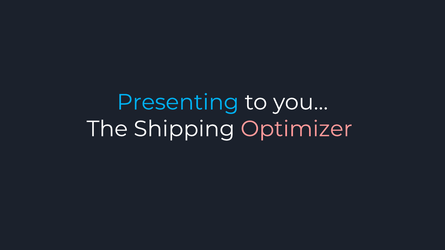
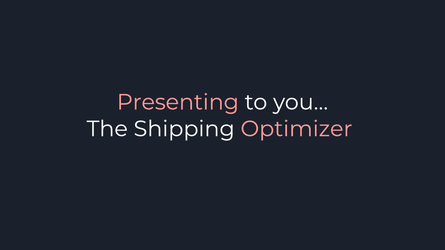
Presenting colour: light blue -> pink
